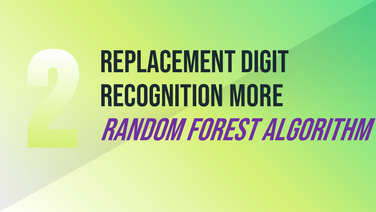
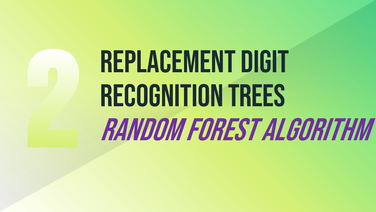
MORE: MORE -> TREES
